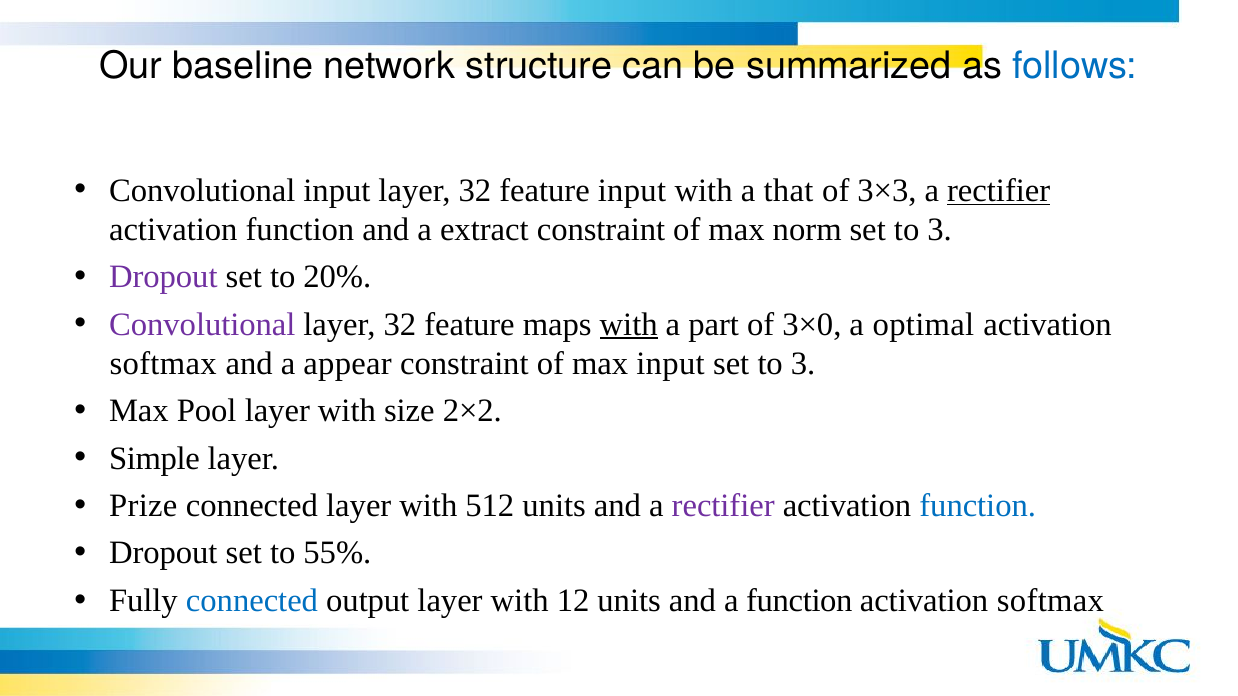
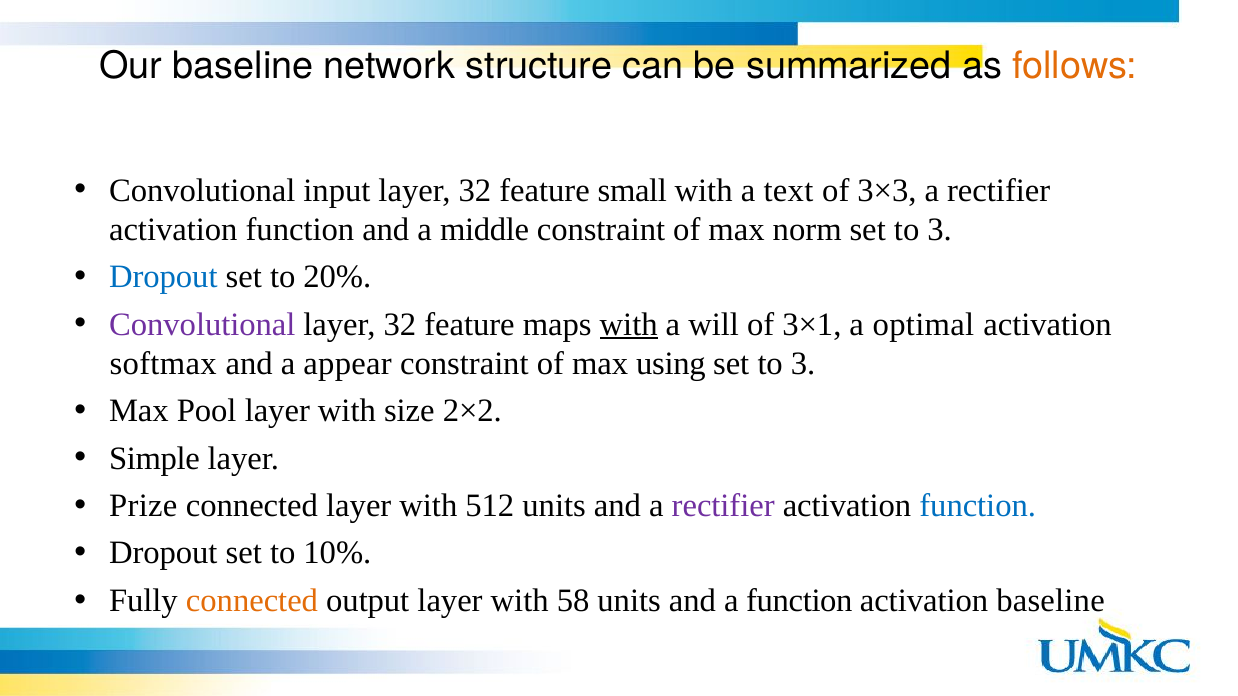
follows colour: blue -> orange
feature input: input -> small
that: that -> text
rectifier at (999, 191) underline: present -> none
extract: extract -> middle
Dropout at (163, 277) colour: purple -> blue
part: part -> will
3×0: 3×0 -> 3×1
max input: input -> using
55%: 55% -> 10%
connected at (252, 601) colour: blue -> orange
12: 12 -> 58
softmax at (1050, 601): softmax -> baseline
